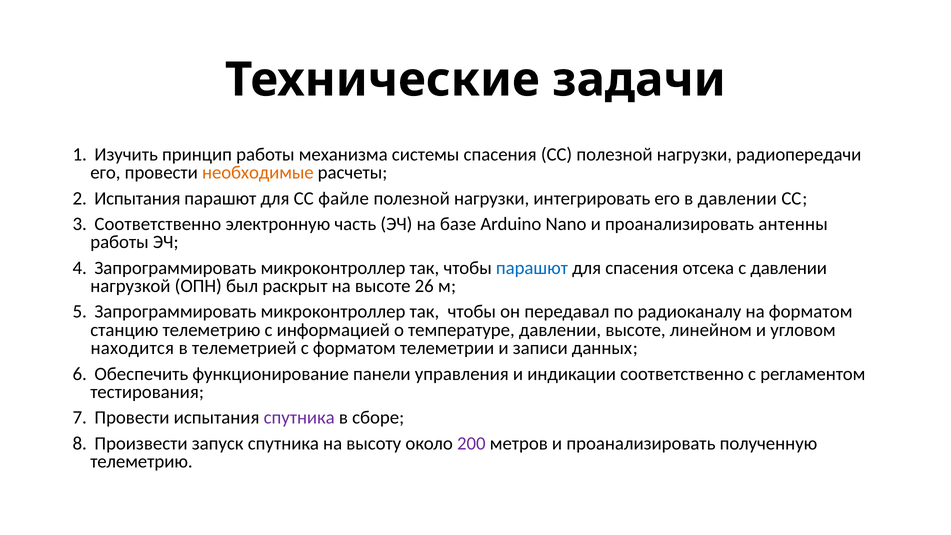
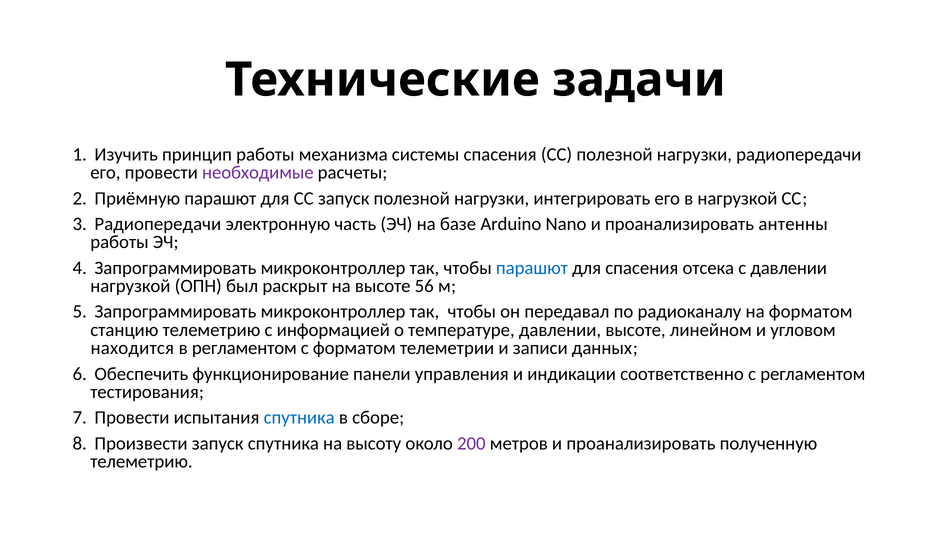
необходимые colour: orange -> purple
Испытания at (137, 198): Испытания -> Приёмную
СС файле: файле -> запуск
в давлении: давлении -> нагрузкой
Соответственно at (158, 224): Соответственно -> Радиопередачи
26: 26 -> 56
в телеметрией: телеметрией -> регламентом
спутника at (299, 418) colour: purple -> blue
